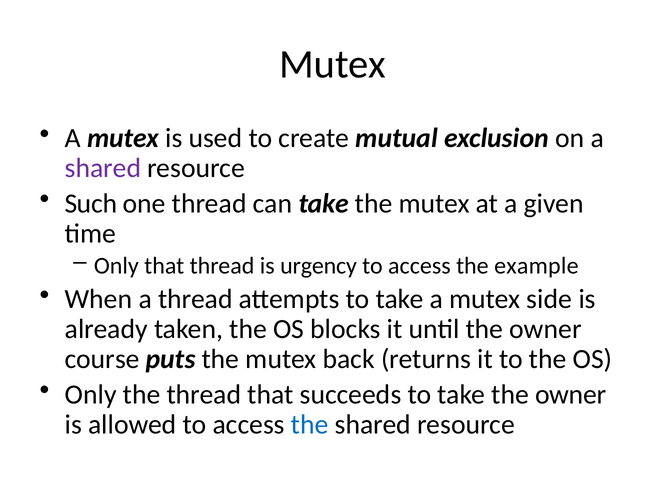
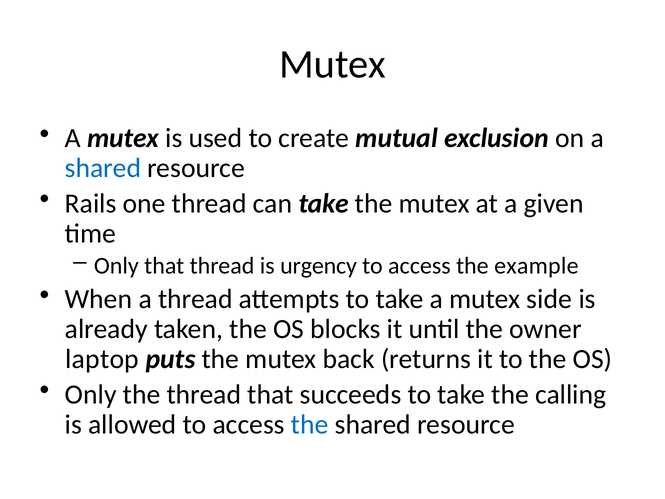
shared at (103, 168) colour: purple -> blue
Such: Such -> Rails
course: course -> laptop
take the owner: owner -> calling
